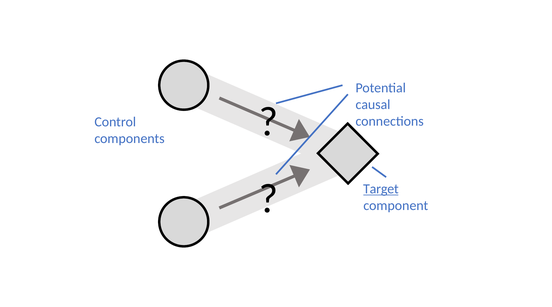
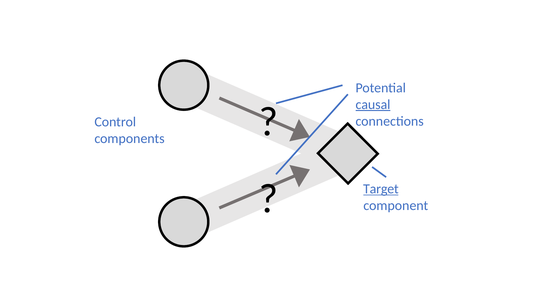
causal underline: none -> present
